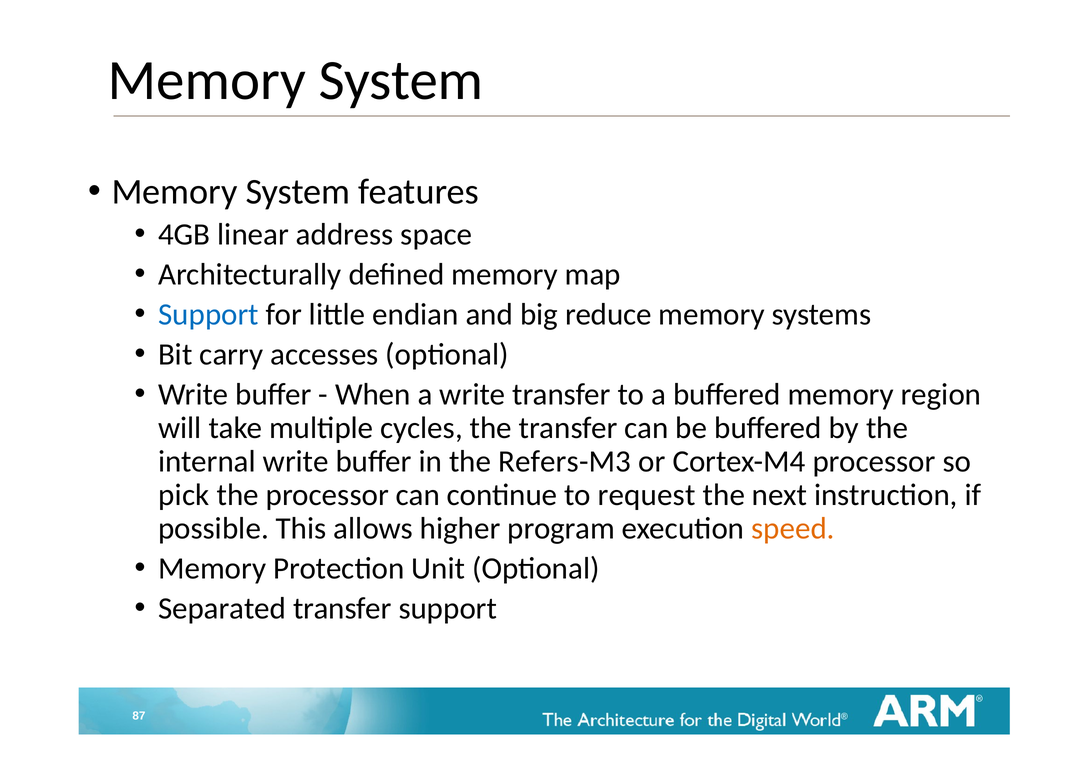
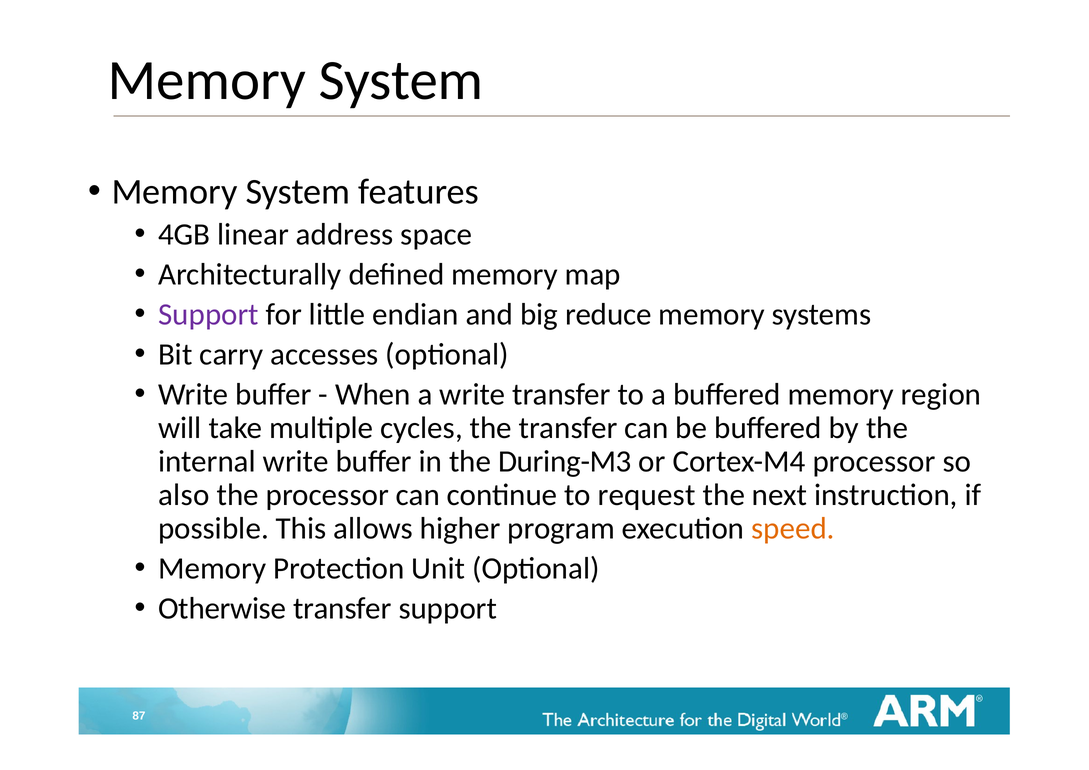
Support at (209, 314) colour: blue -> purple
Refers-M3: Refers-M3 -> During-M3
pick: pick -> also
Separated: Separated -> Otherwise
